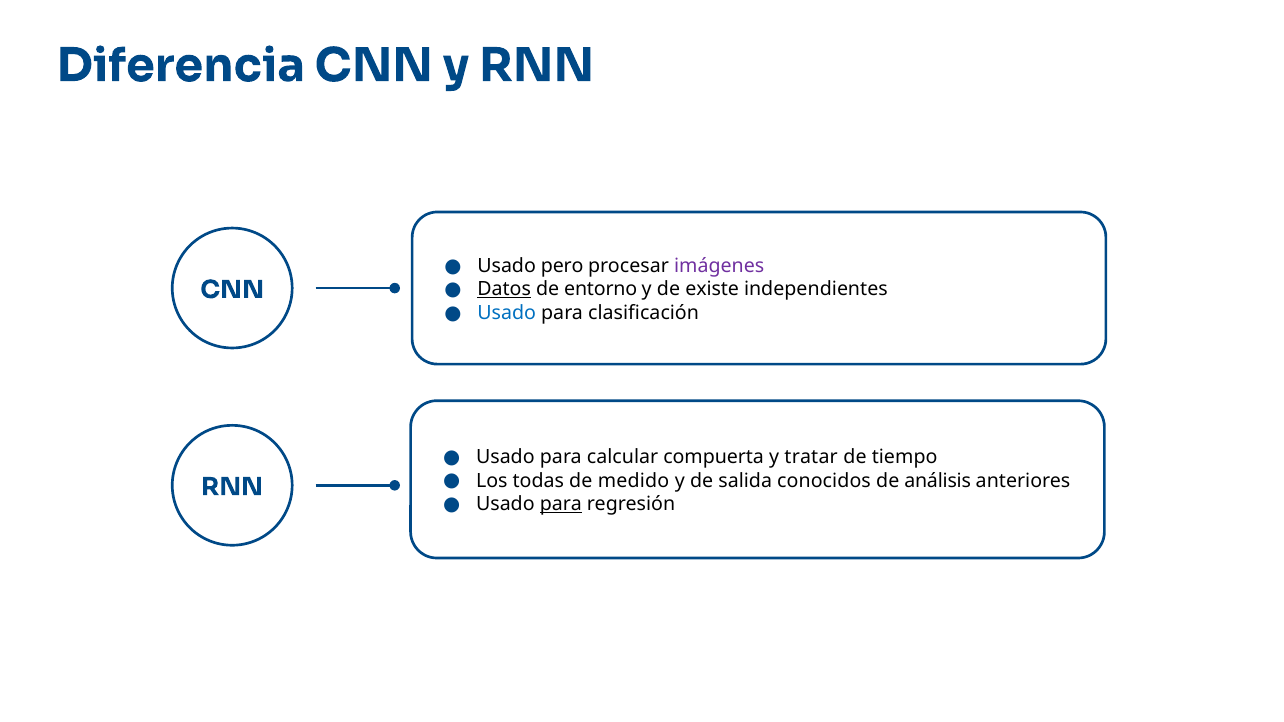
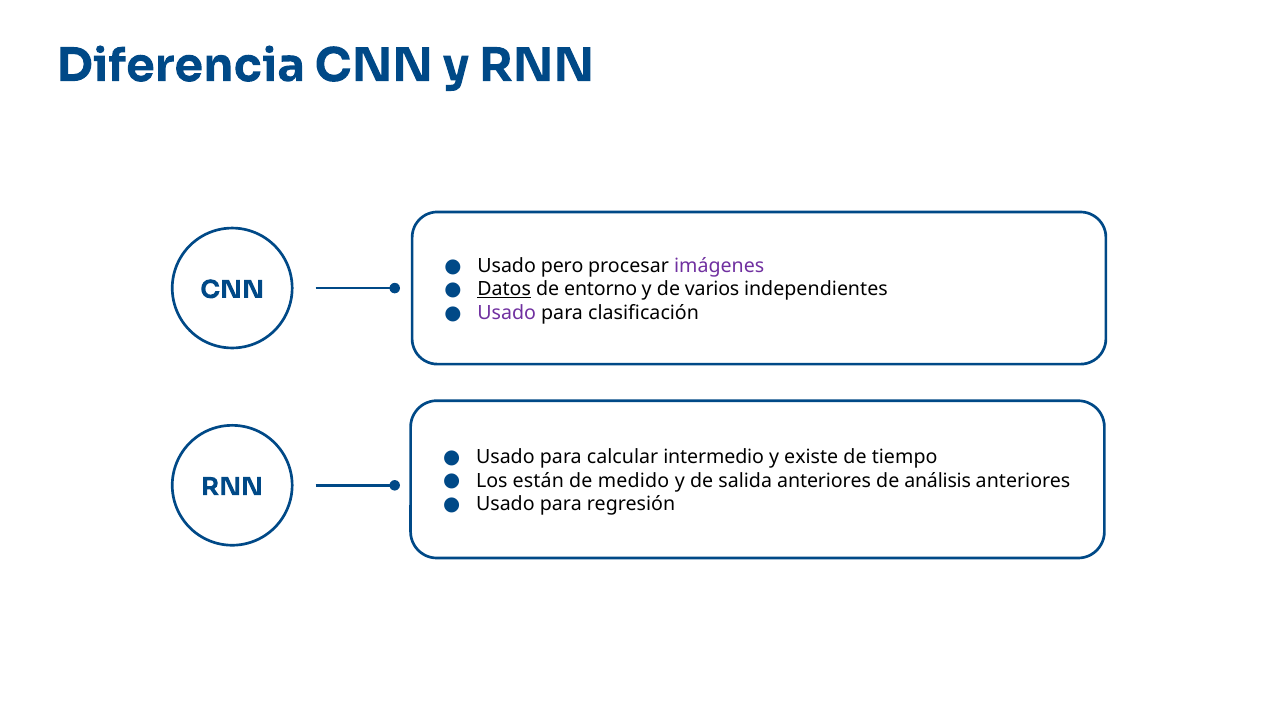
existe: existe -> varios
Usado at (507, 313) colour: blue -> purple
compuerta: compuerta -> intermedio
tratar: tratar -> existe
todas: todas -> están
salida conocidos: conocidos -> anteriores
para at (561, 504) underline: present -> none
